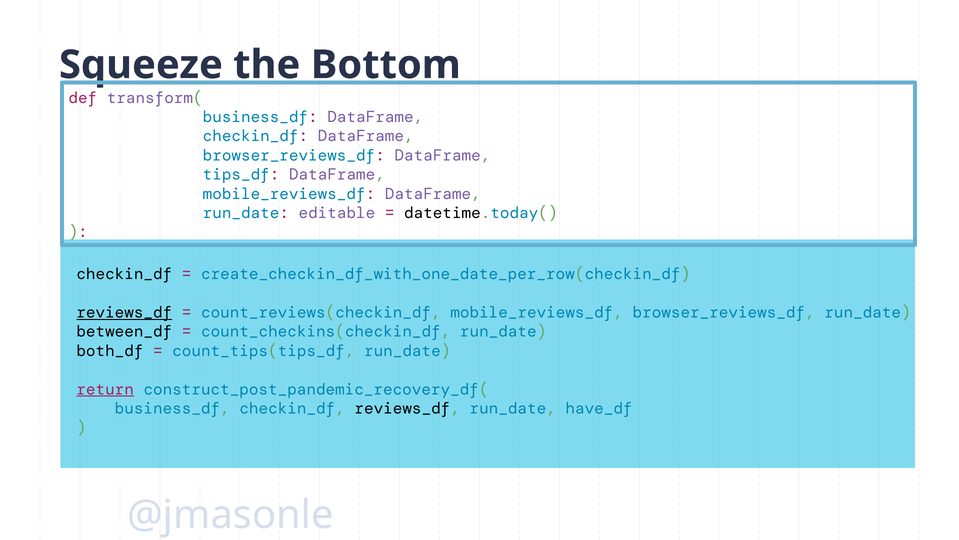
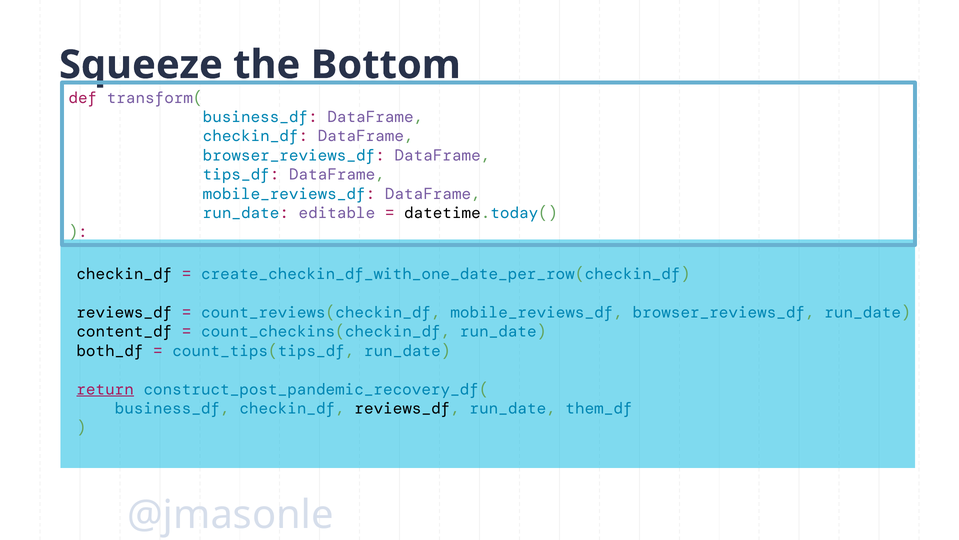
reviews_df at (124, 312) underline: present -> none
between_df: between_df -> content_df
have_df: have_df -> them_df
